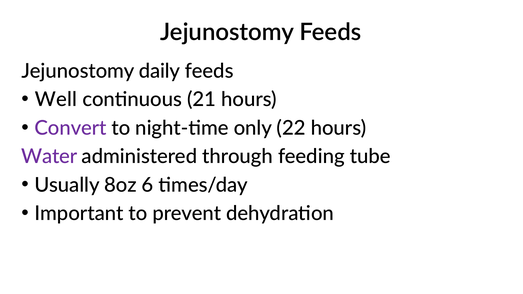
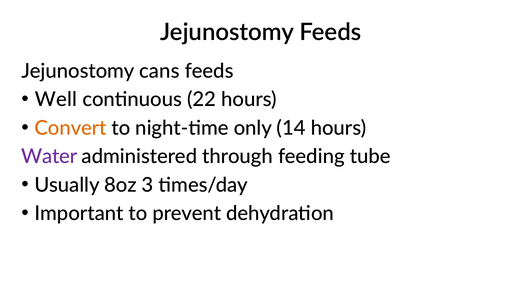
daily: daily -> cans
21: 21 -> 22
Convert colour: purple -> orange
22: 22 -> 14
6: 6 -> 3
